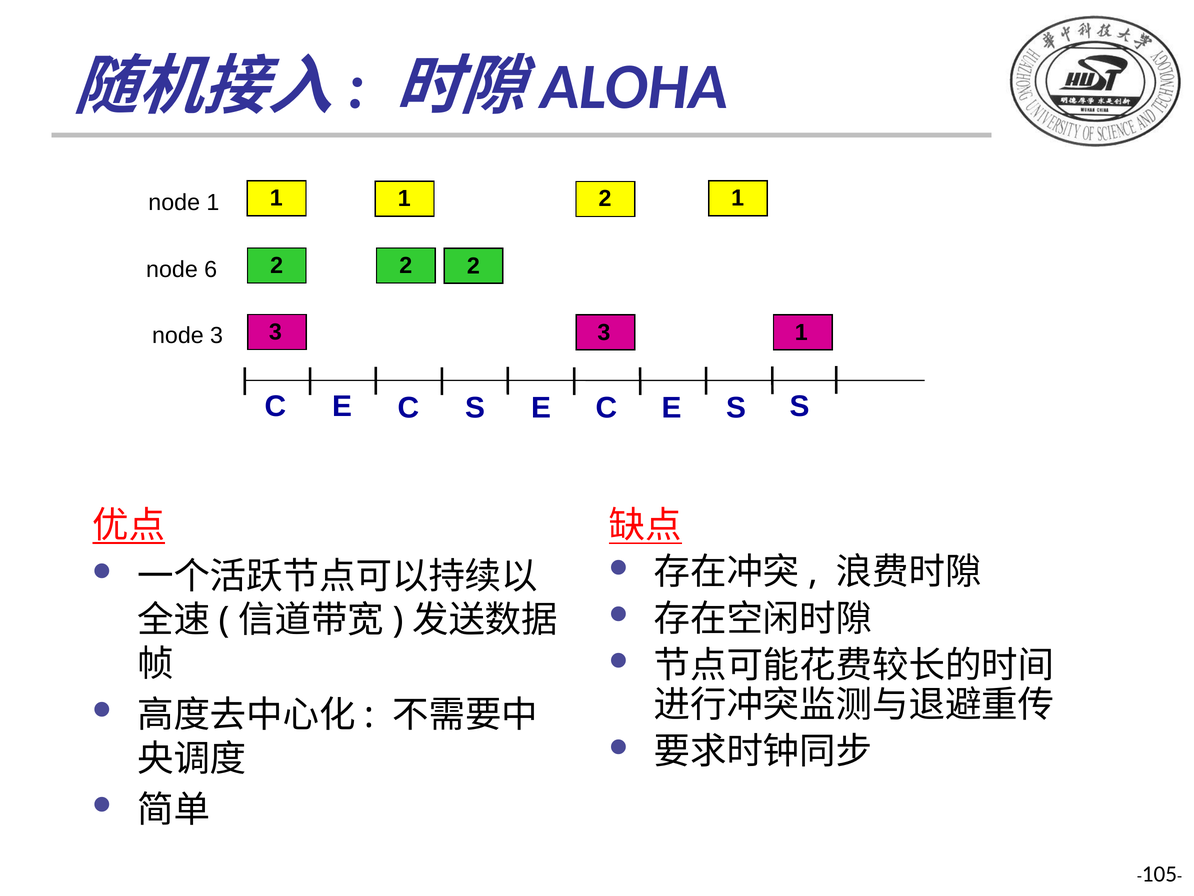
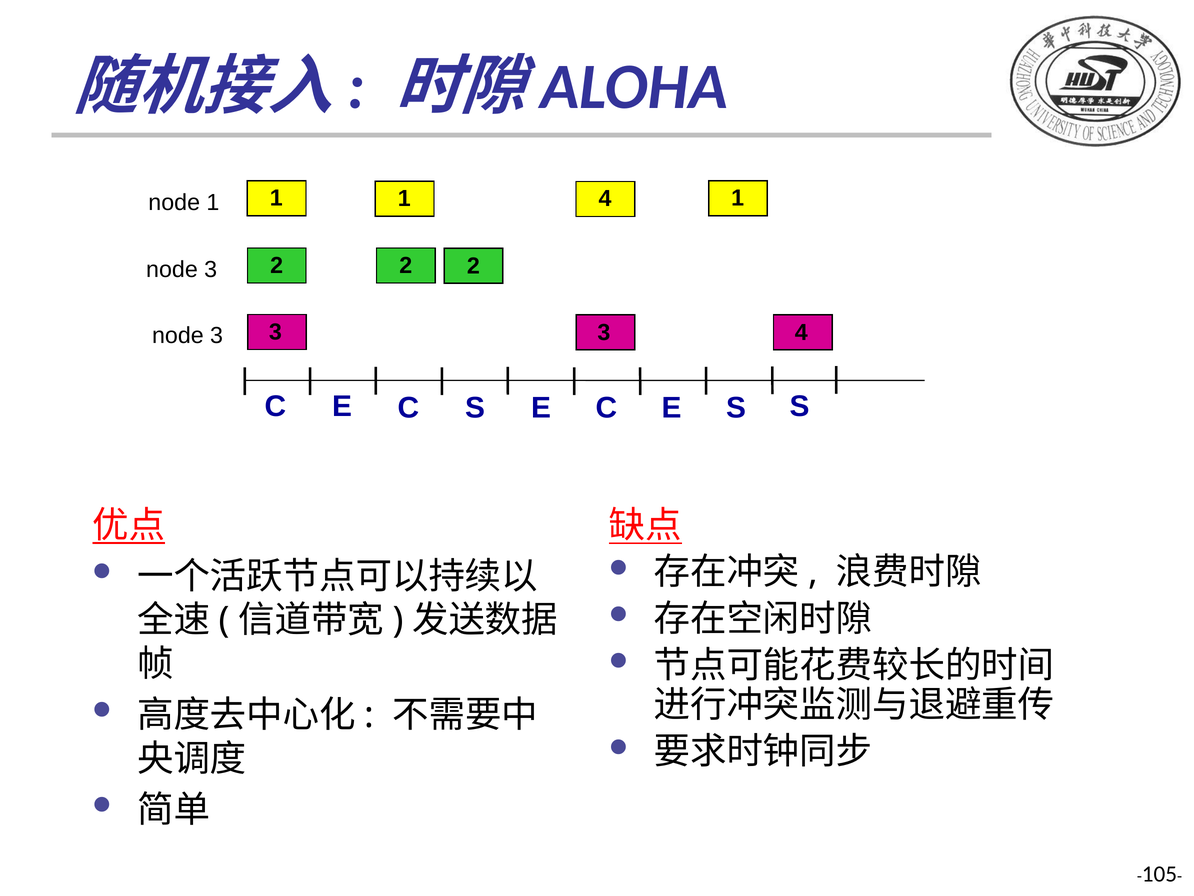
1 1 2: 2 -> 4
6 at (211, 270): 6 -> 3
3 1: 1 -> 4
